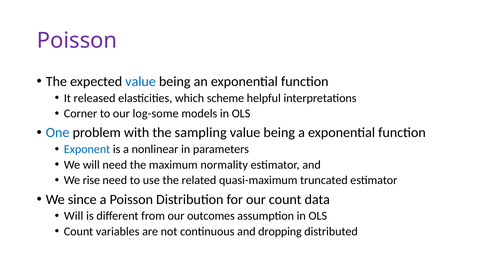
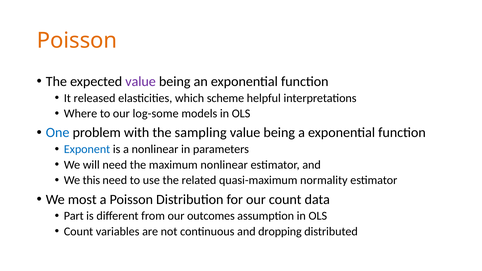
Poisson at (77, 40) colour: purple -> orange
value at (141, 81) colour: blue -> purple
Corner: Corner -> Where
maximum normality: normality -> nonlinear
rise: rise -> this
truncated: truncated -> normality
since: since -> most
Will at (74, 216): Will -> Part
